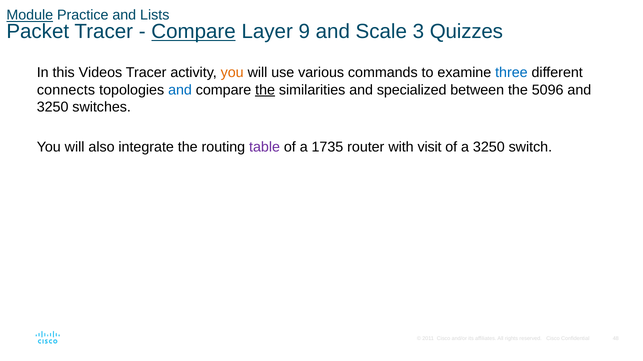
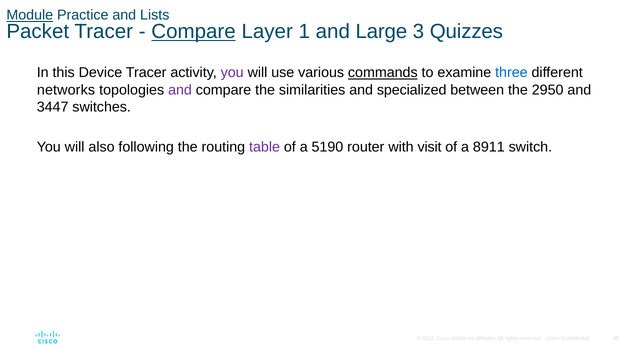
9: 9 -> 1
Scale: Scale -> Large
Videos: Videos -> Device
you at (232, 73) colour: orange -> purple
commands underline: none -> present
connects: connects -> networks
and at (180, 90) colour: blue -> purple
the at (265, 90) underline: present -> none
5096: 5096 -> 2950
3250 at (53, 107): 3250 -> 3447
integrate: integrate -> following
1735: 1735 -> 5190
a 3250: 3250 -> 8911
